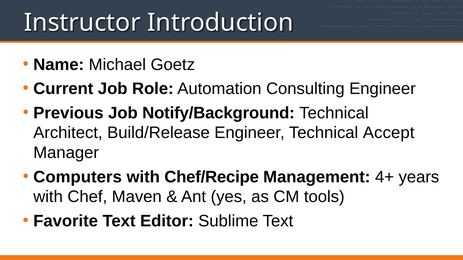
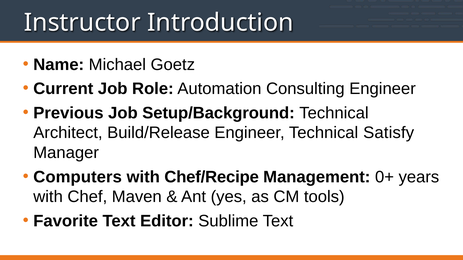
Notify/Background: Notify/Background -> Setup/Background
Accept: Accept -> Satisfy
4+: 4+ -> 0+
